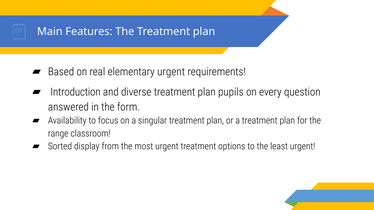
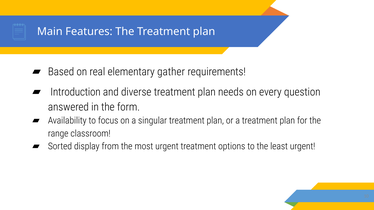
elementary urgent: urgent -> gather
pupils: pupils -> needs
